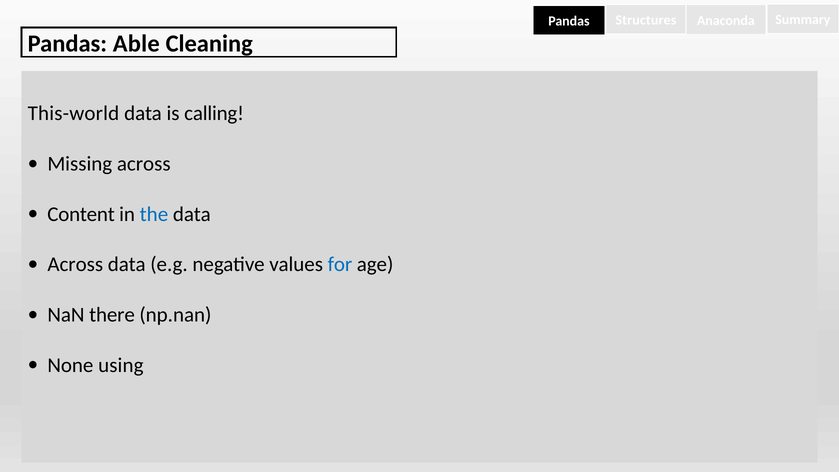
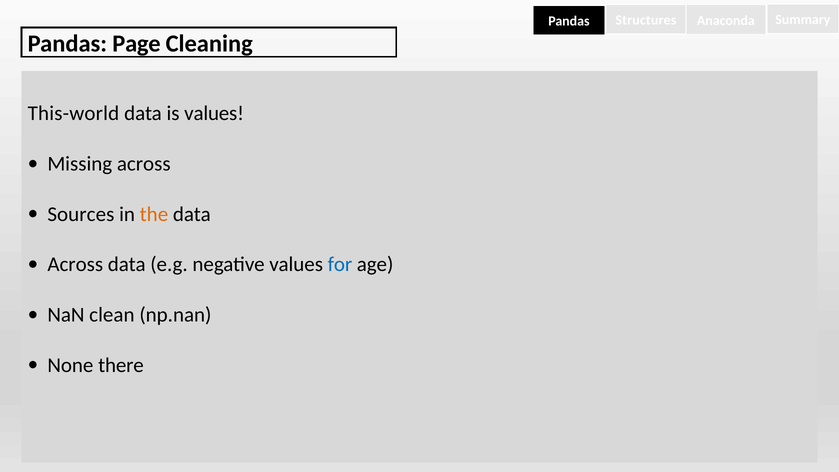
Able: Able -> Page
is calling: calling -> values
Content: Content -> Sources
the colour: blue -> orange
there: there -> clean
using: using -> there
